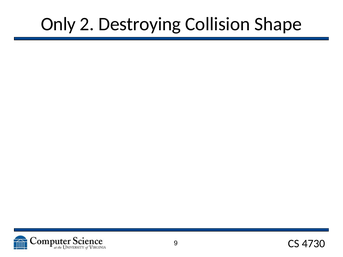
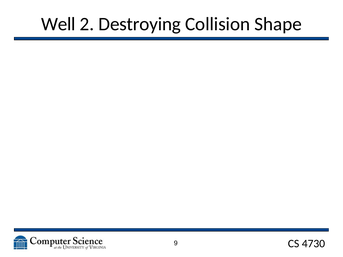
Only: Only -> Well
